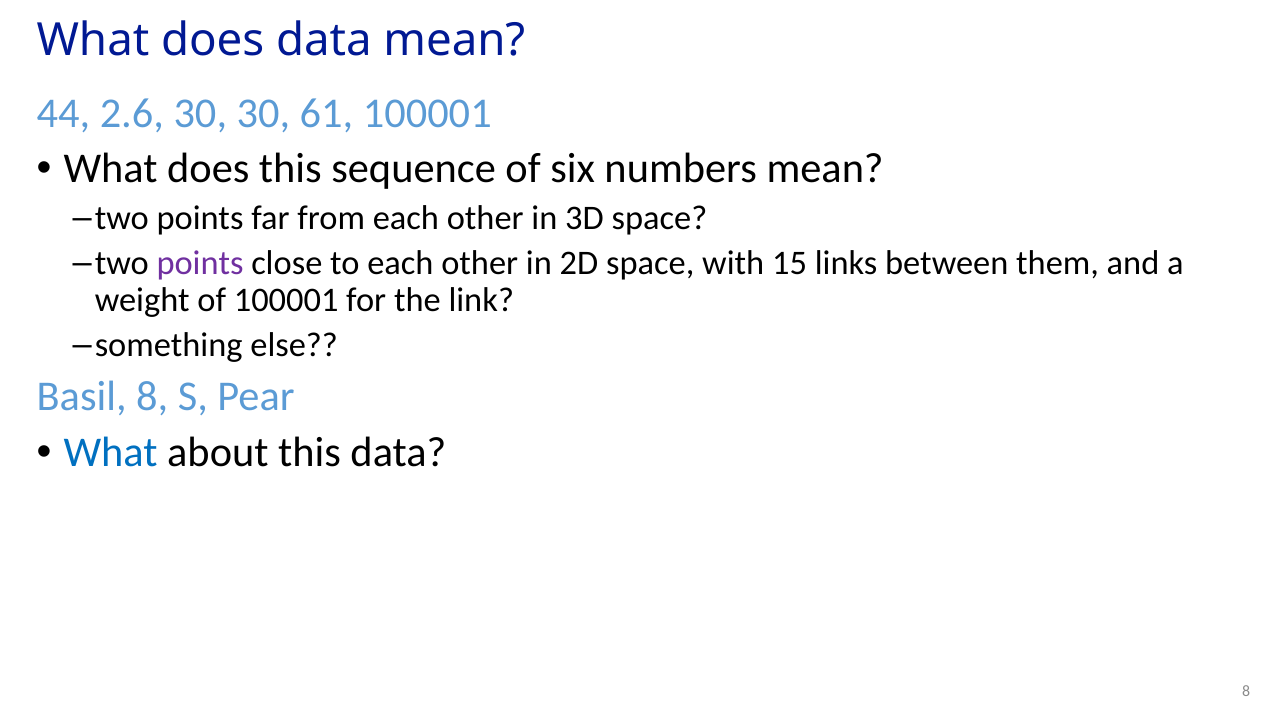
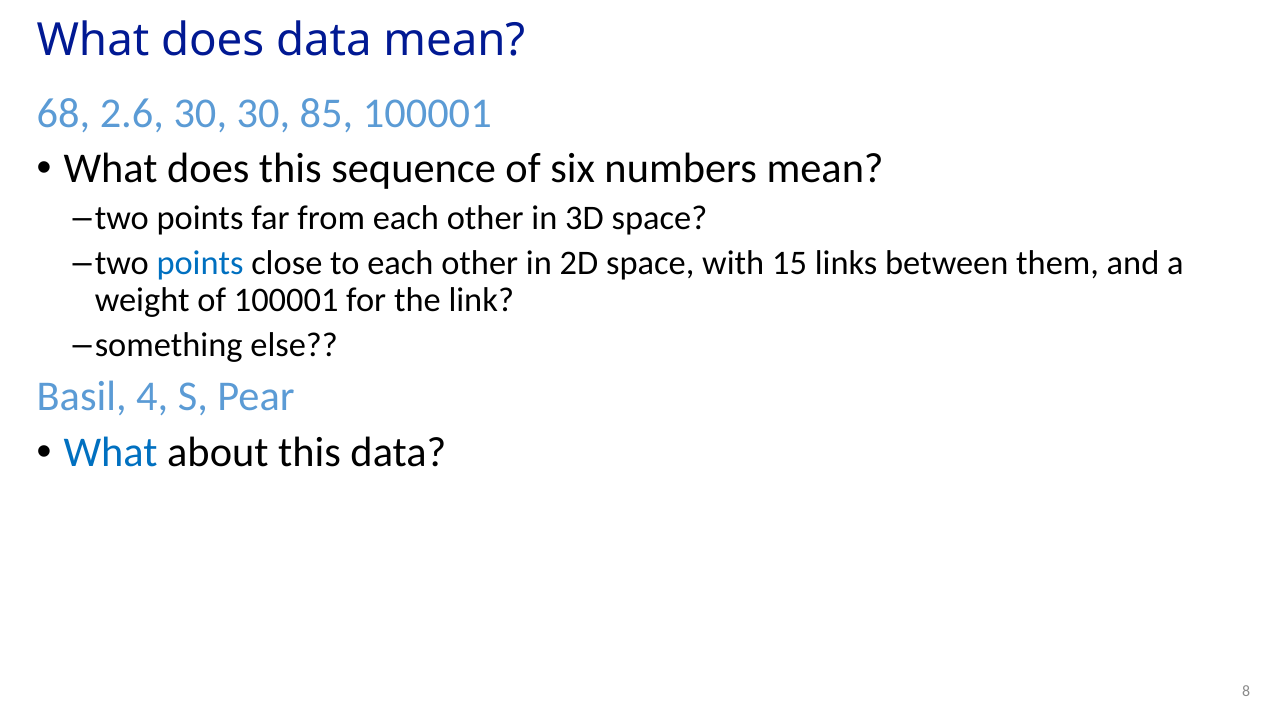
44: 44 -> 68
61: 61 -> 85
points at (200, 263) colour: purple -> blue
Basil 8: 8 -> 4
